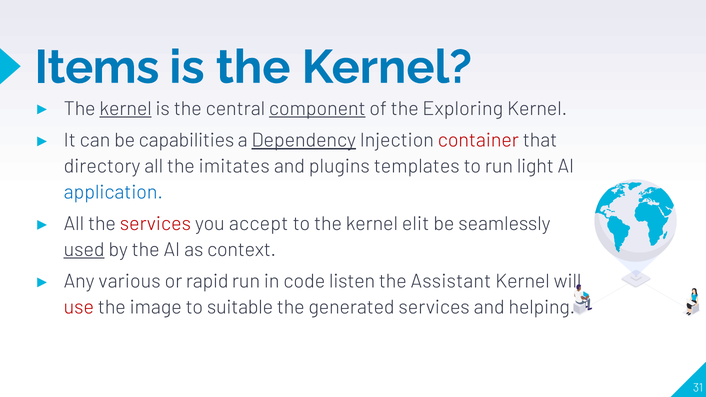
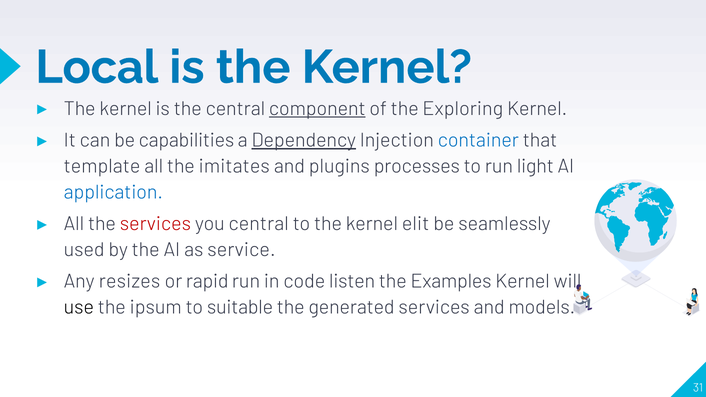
Items: Items -> Local
kernel at (126, 109) underline: present -> none
container colour: red -> blue
directory: directory -> template
templates: templates -> processes
you accept: accept -> central
used underline: present -> none
context: context -> service
various: various -> resizes
Assistant: Assistant -> Examples
use colour: red -> black
image: image -> ipsum
helping: helping -> models
